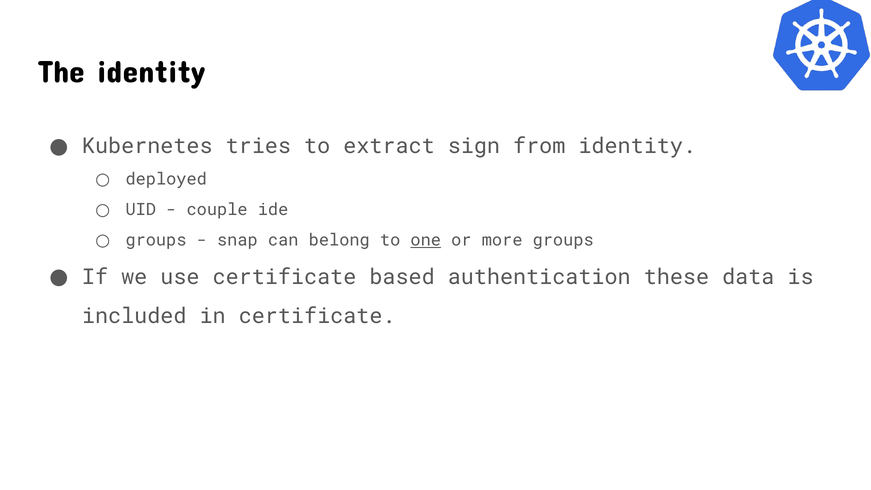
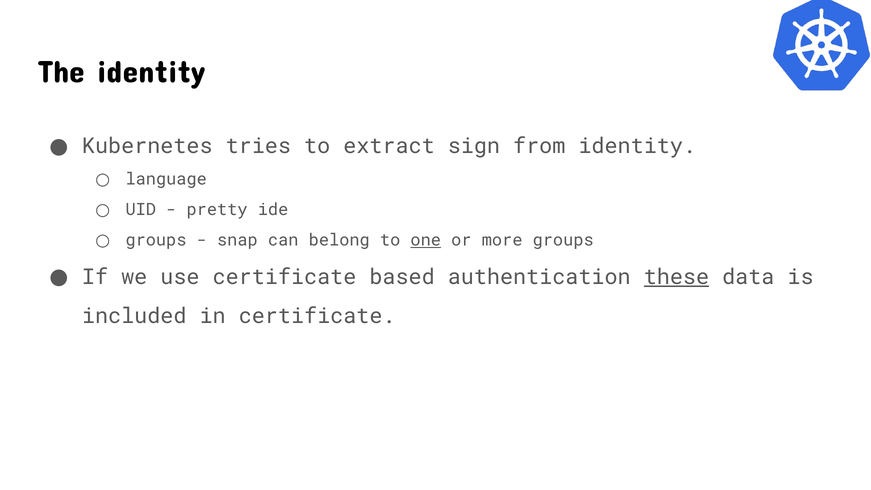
deployed: deployed -> language
couple: couple -> pretty
these underline: none -> present
